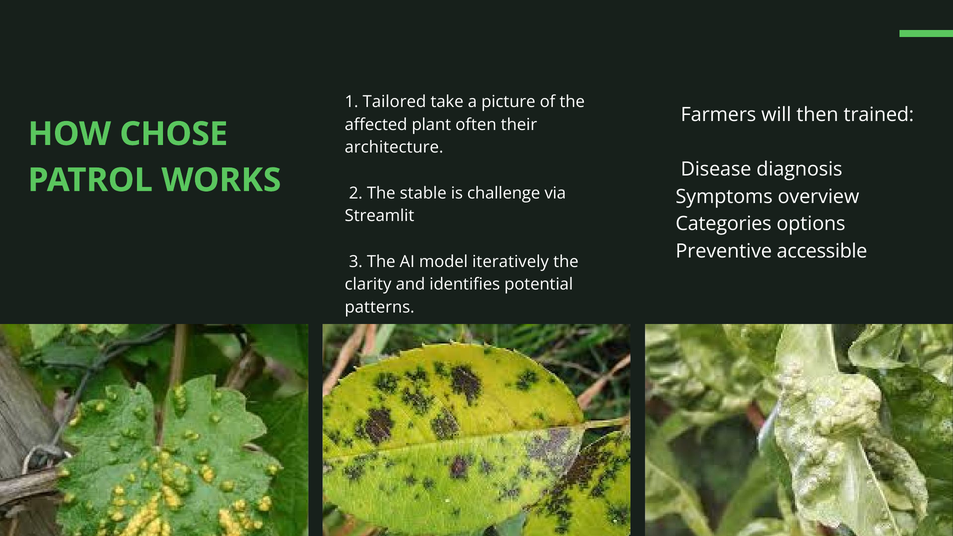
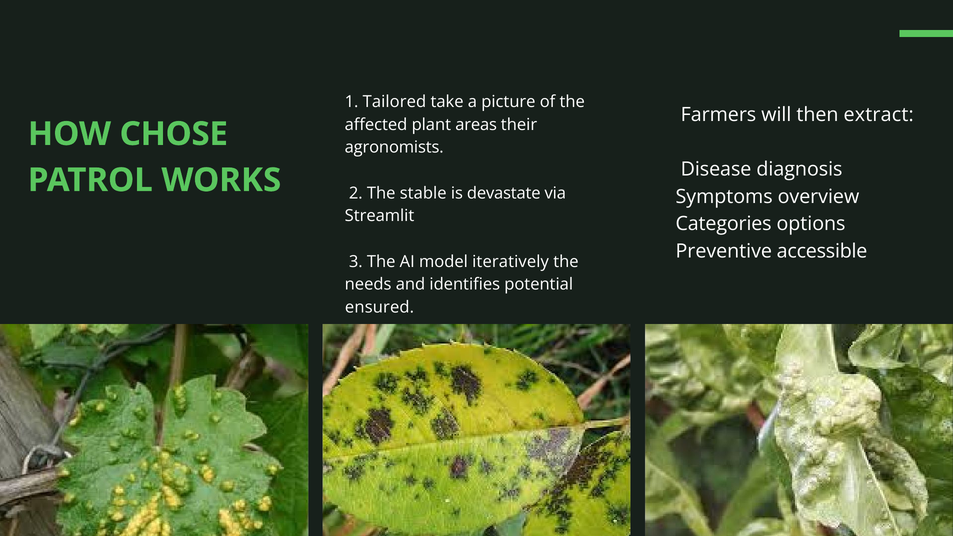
trained: trained -> extract
often: often -> areas
architecture: architecture -> agronomists
challenge: challenge -> devastate
clarity: clarity -> needs
patterns: patterns -> ensured
